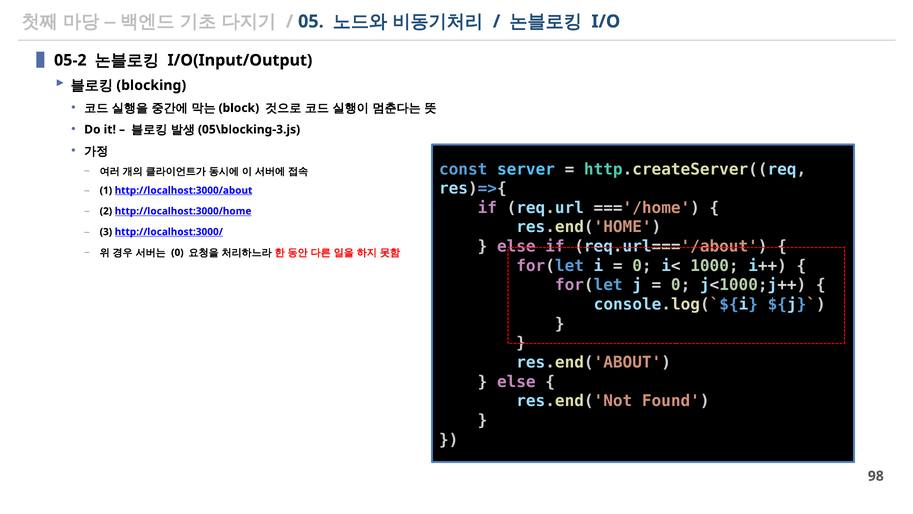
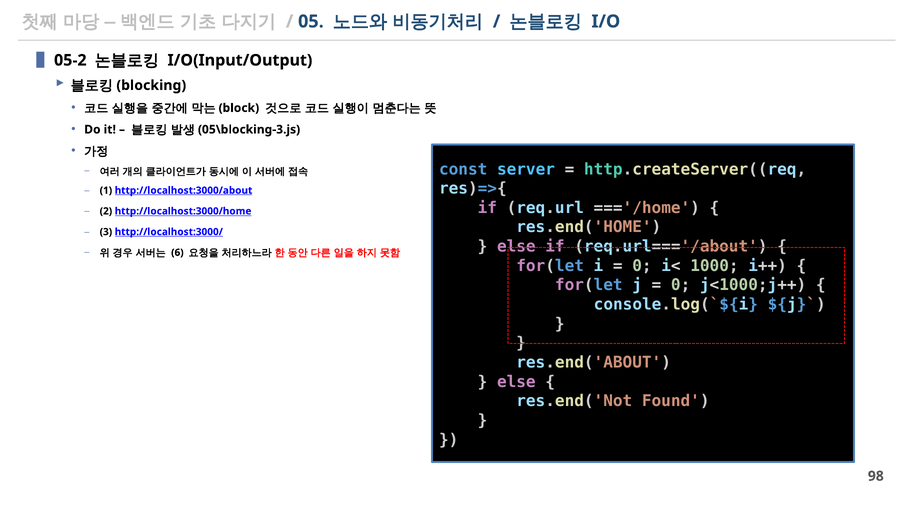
0 at (177, 252): 0 -> 6
